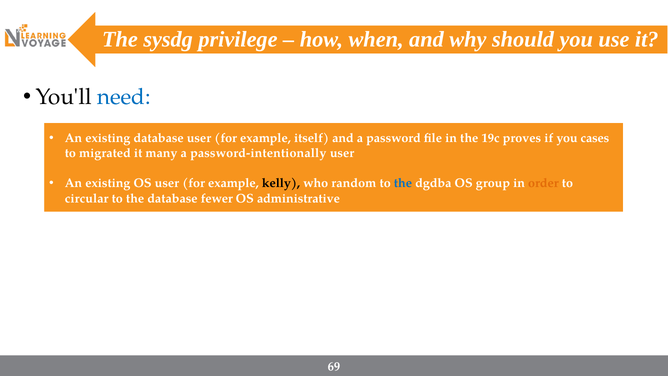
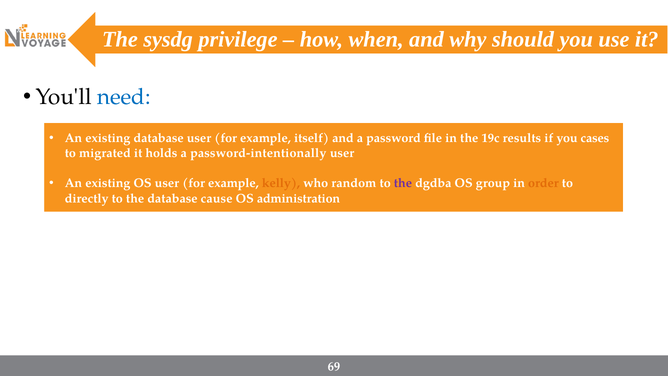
proves: proves -> results
many: many -> holds
kelly colour: black -> orange
the at (403, 183) colour: blue -> purple
circular: circular -> directly
fewer: fewer -> cause
administrative: administrative -> administration
